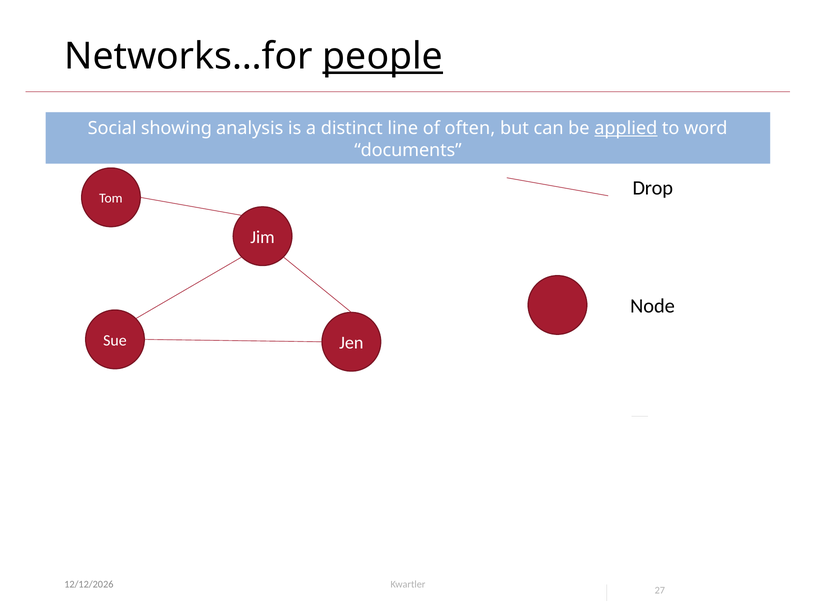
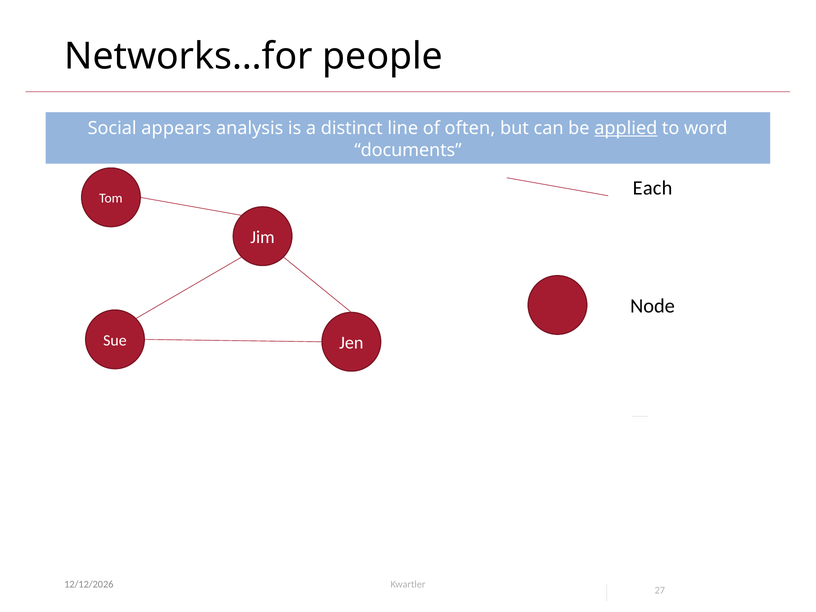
people underline: present -> none
showing: showing -> appears
Drop: Drop -> Each
